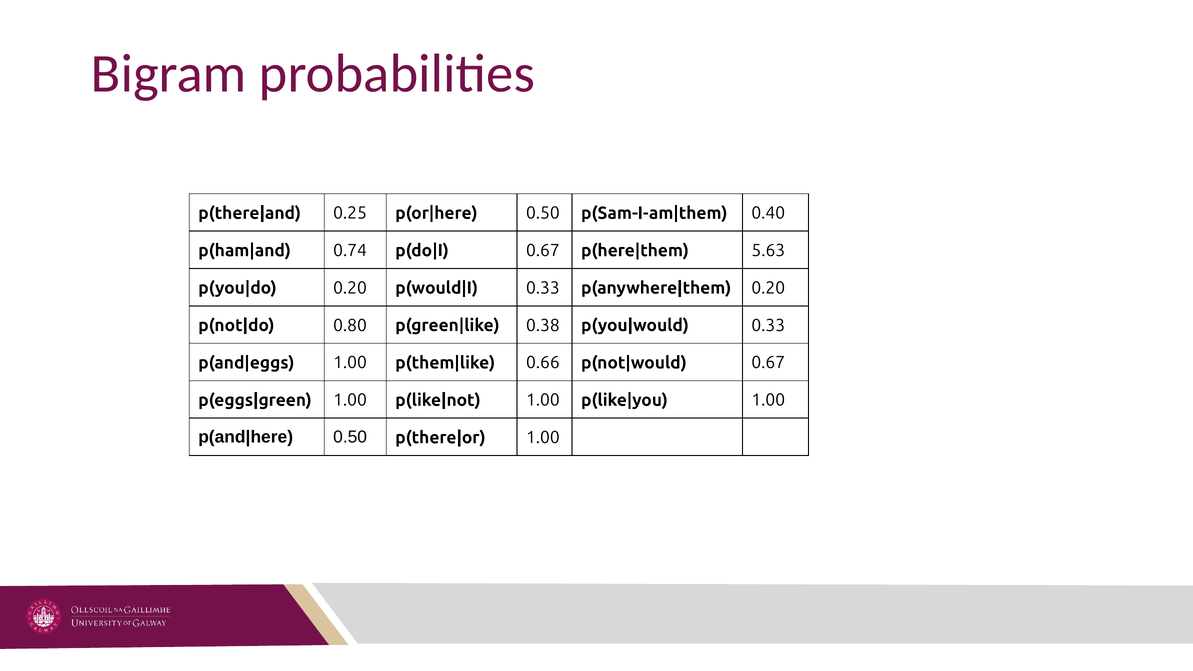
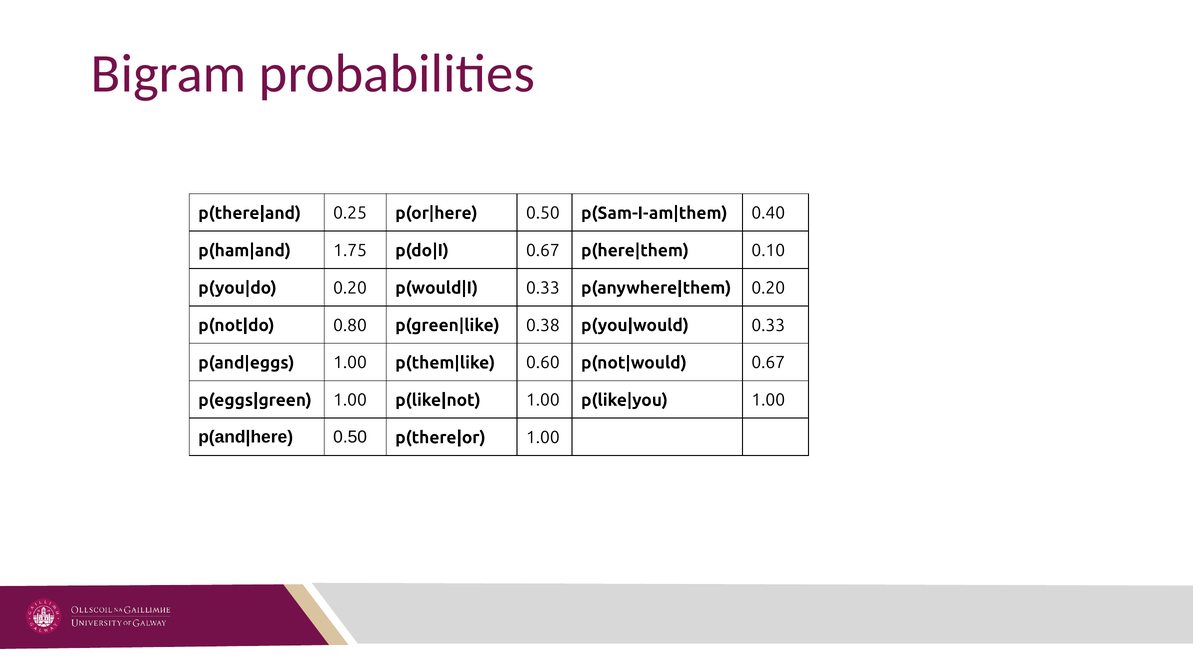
0.74: 0.74 -> 1.75
5.63: 5.63 -> 0.10
0.66: 0.66 -> 0.60
